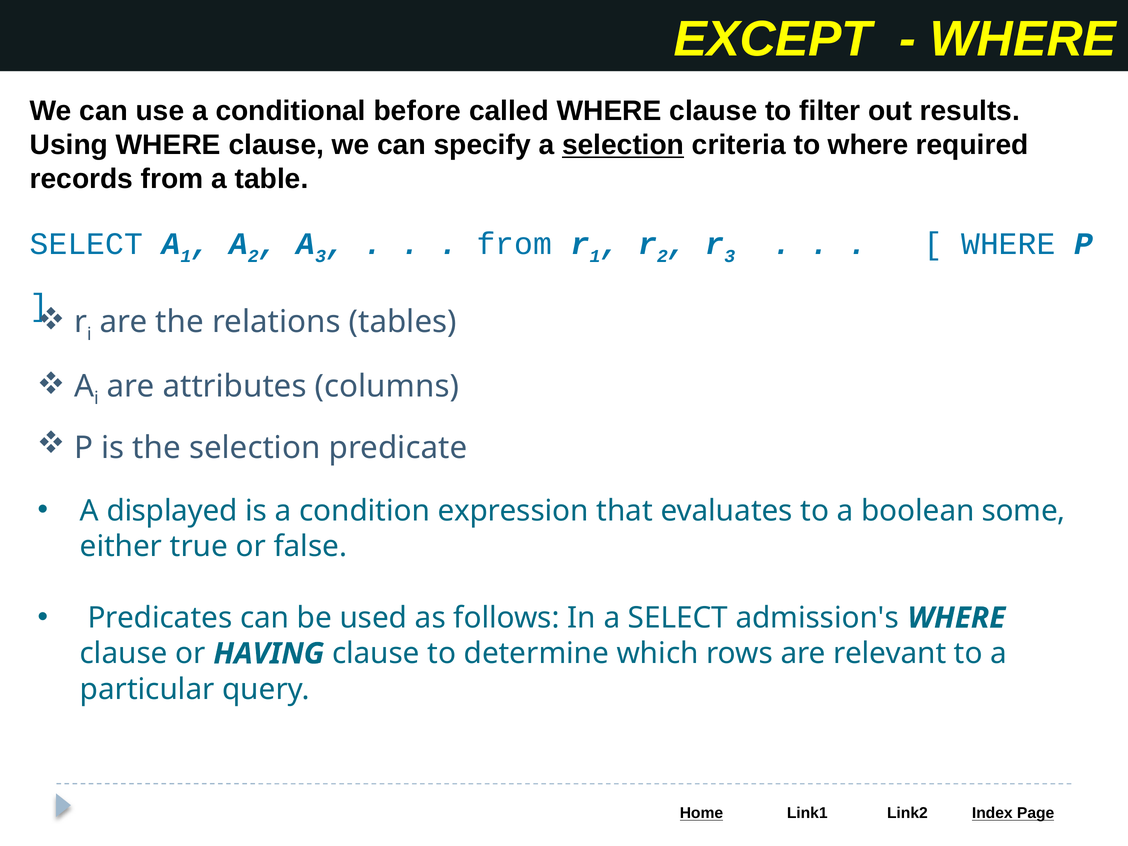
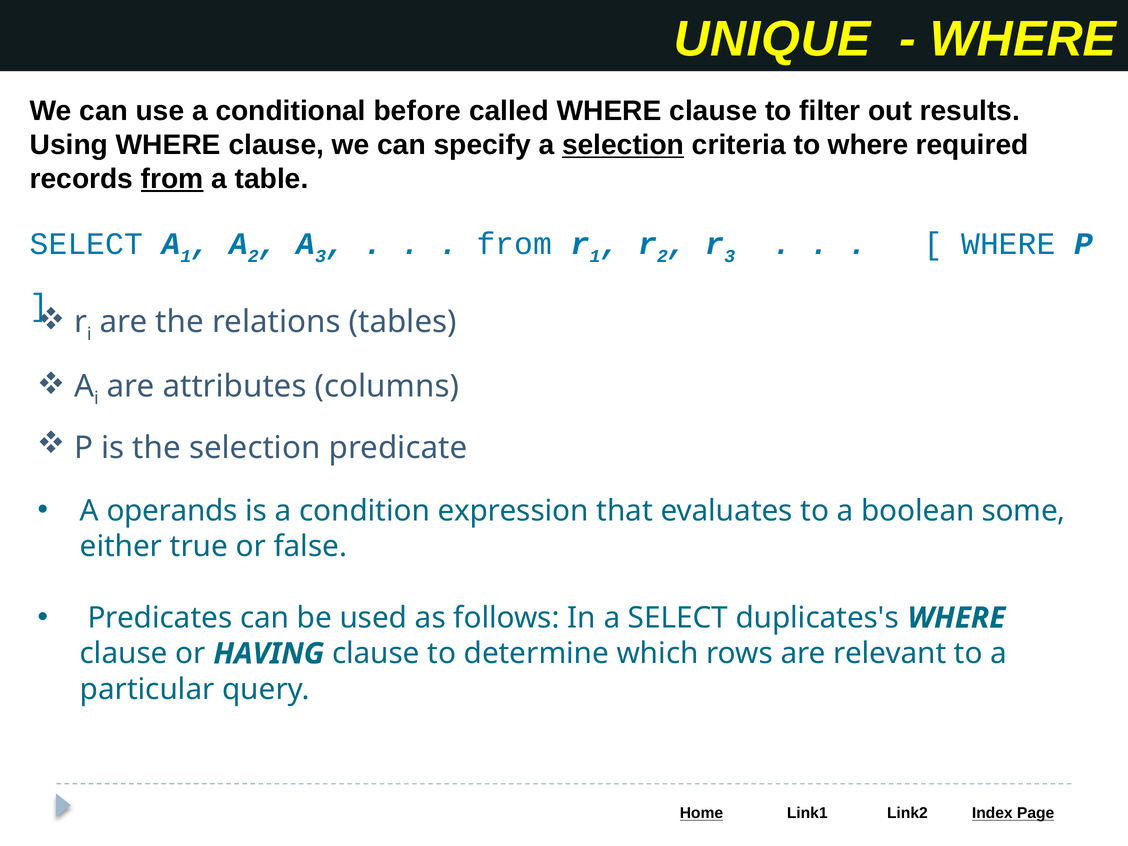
EXCEPT: EXCEPT -> UNIQUE
from at (172, 179) underline: none -> present
displayed: displayed -> operands
admission's: admission's -> duplicates's
